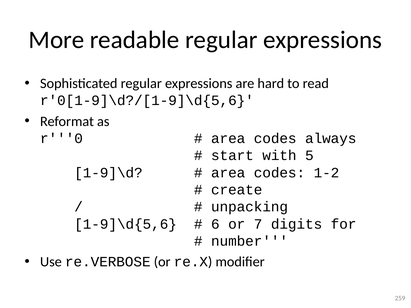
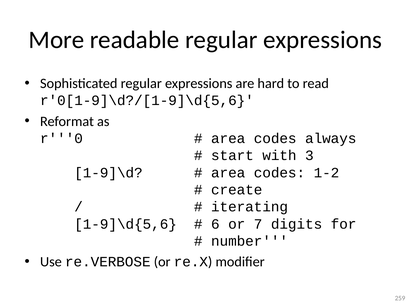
5: 5 -> 3
unpacking: unpacking -> iterating
